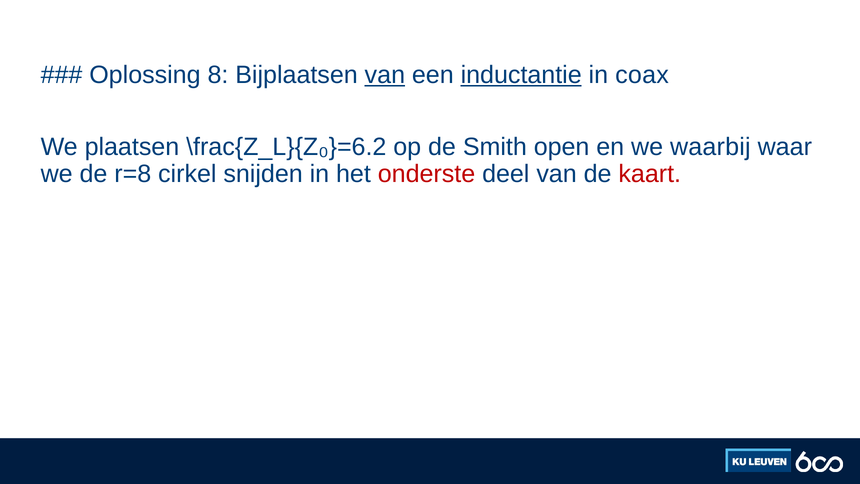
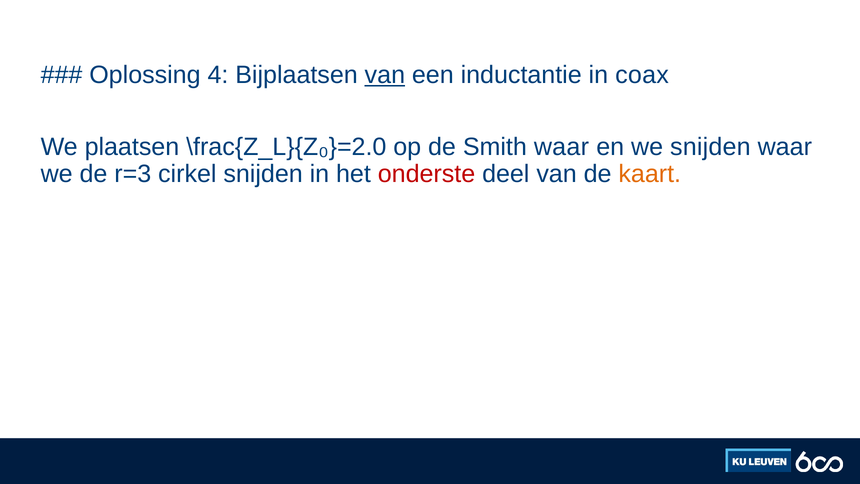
8: 8 -> 4
inductantie underline: present -> none
\frac{Z_L}{Z₀}=6.2: \frac{Z_L}{Z₀}=6.2 -> \frac{Z_L}{Z₀}=2.0
Smith open: open -> waar
we waarbij: waarbij -> snijden
r=8: r=8 -> r=3
kaart colour: red -> orange
